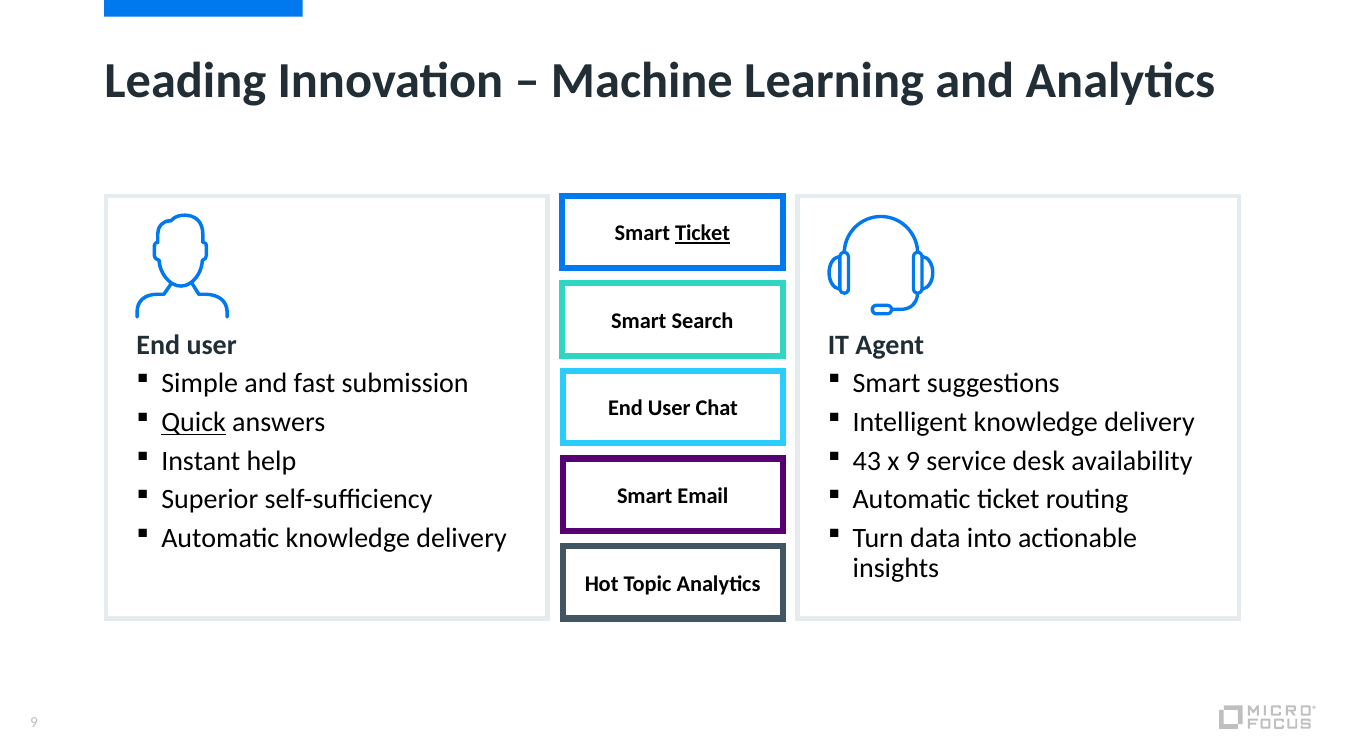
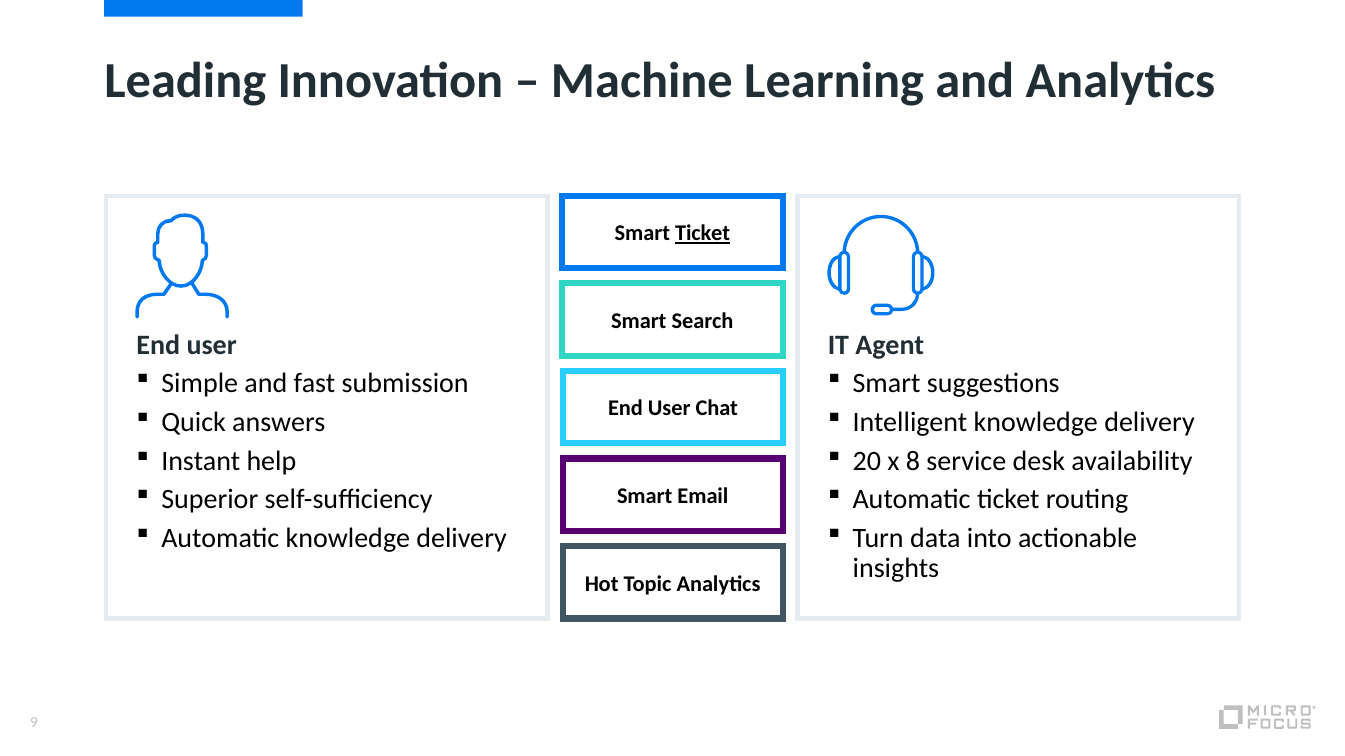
Quick underline: present -> none
43: 43 -> 20
x 9: 9 -> 8
